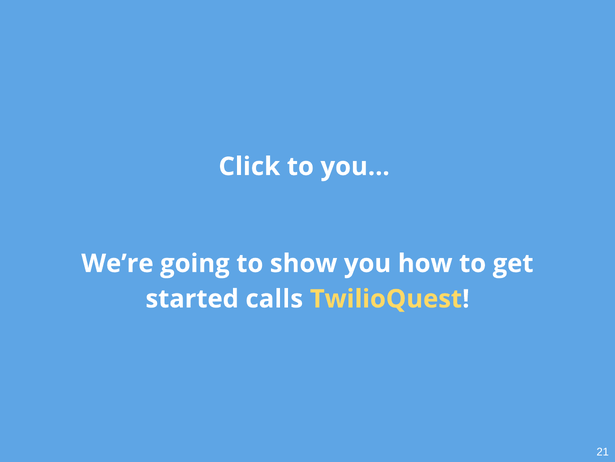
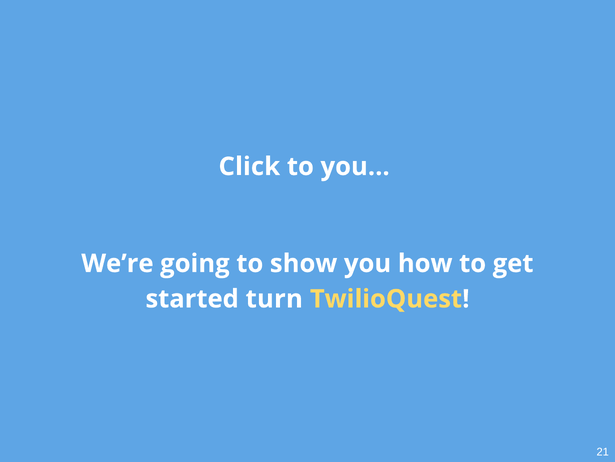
calls: calls -> turn
